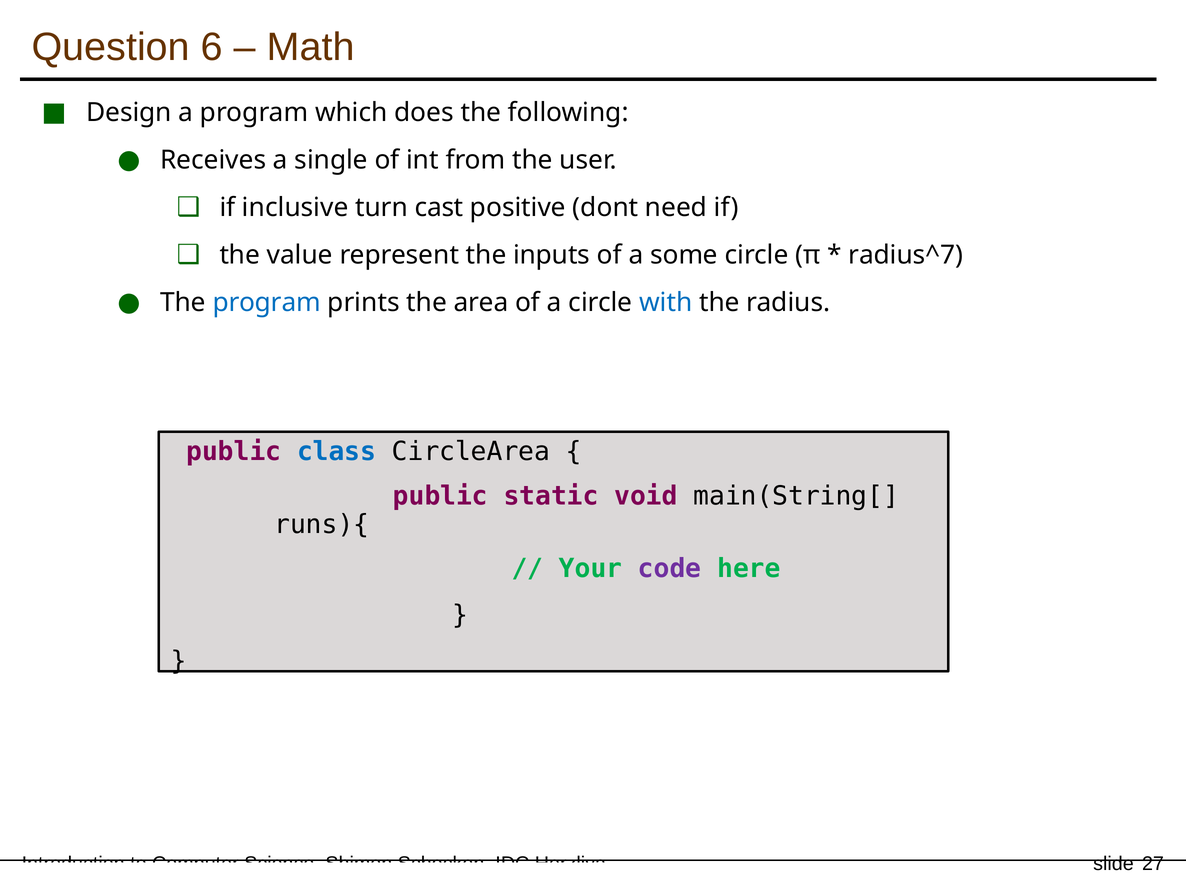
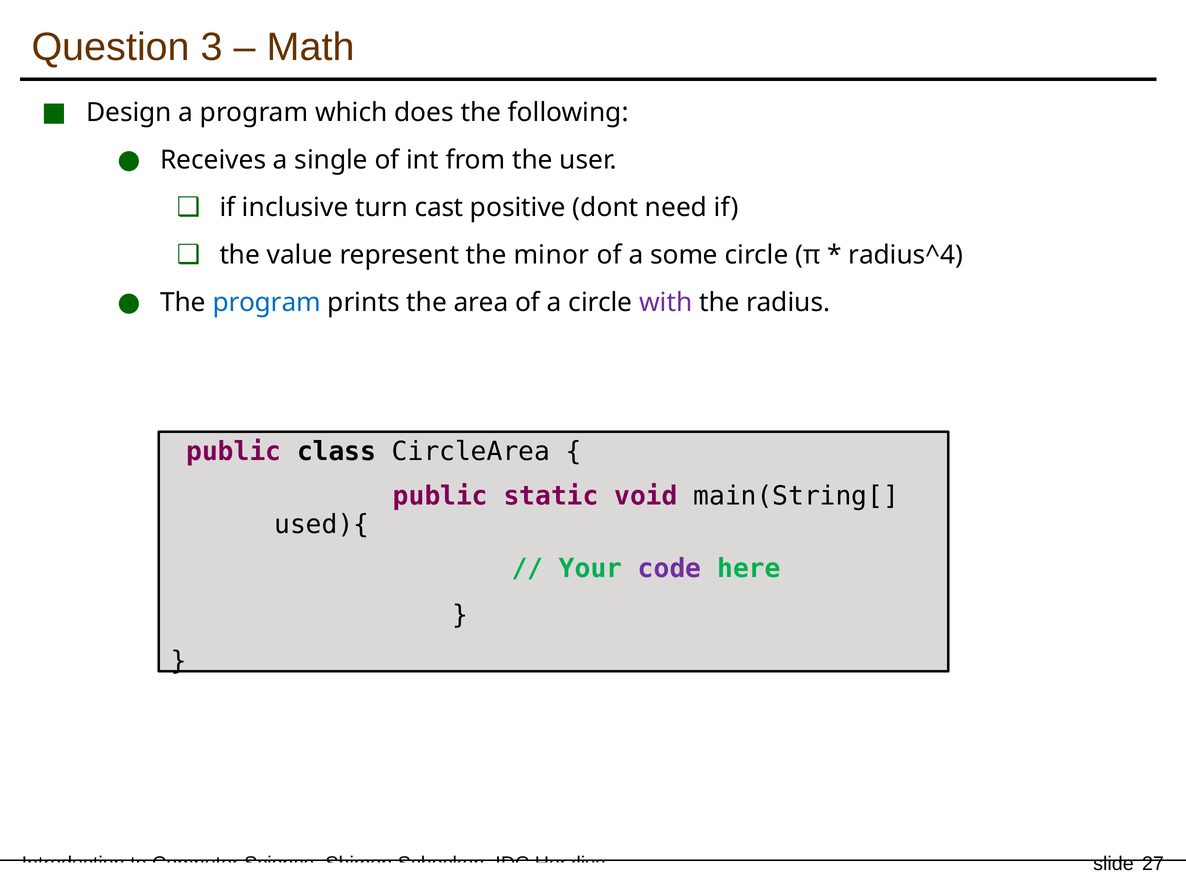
6: 6 -> 3
inputs: inputs -> minor
radius^7: radius^7 -> radius^4
with colour: blue -> purple
class colour: blue -> black
runs){: runs){ -> used){
